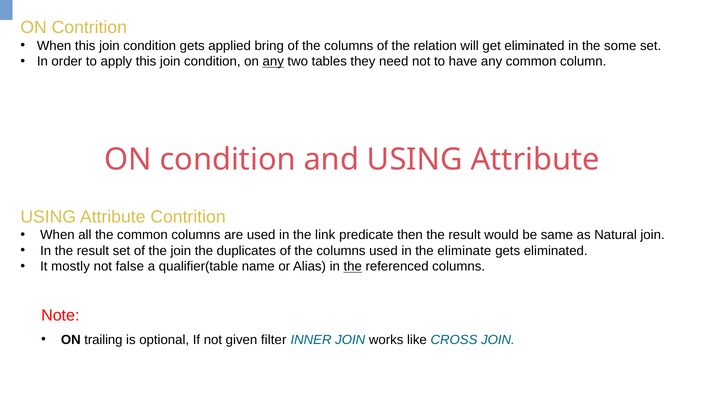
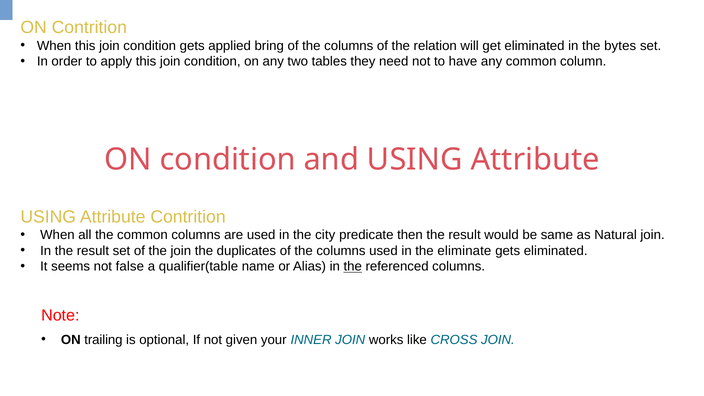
some: some -> bytes
any at (273, 62) underline: present -> none
link: link -> city
mostly: mostly -> seems
filter: filter -> your
